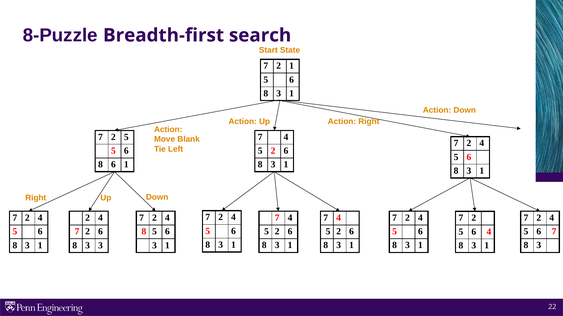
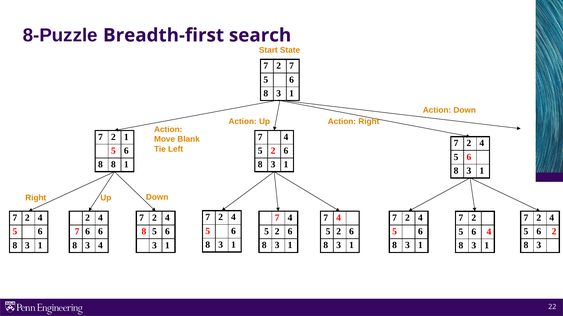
2 1: 1 -> 7
5 at (126, 137): 5 -> 1
8 6: 6 -> 8
2 at (88, 232): 2 -> 6
6 7: 7 -> 2
3 3: 3 -> 4
